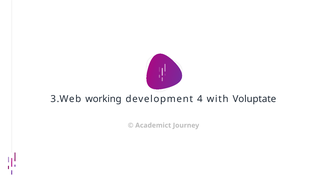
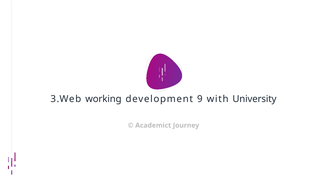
4: 4 -> 9
Voluptate: Voluptate -> University
